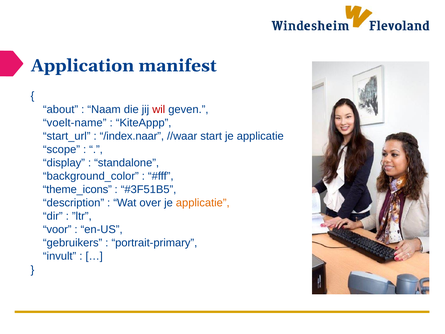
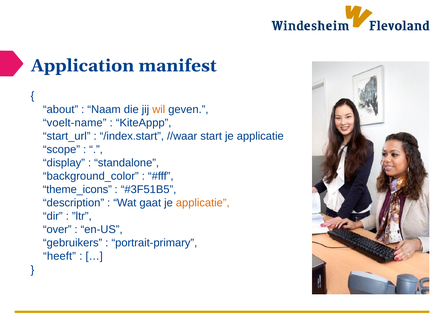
wil colour: red -> orange
/index.naar: /index.naar -> /index.start
over: over -> gaat
voor: voor -> over
invult: invult -> heeft
